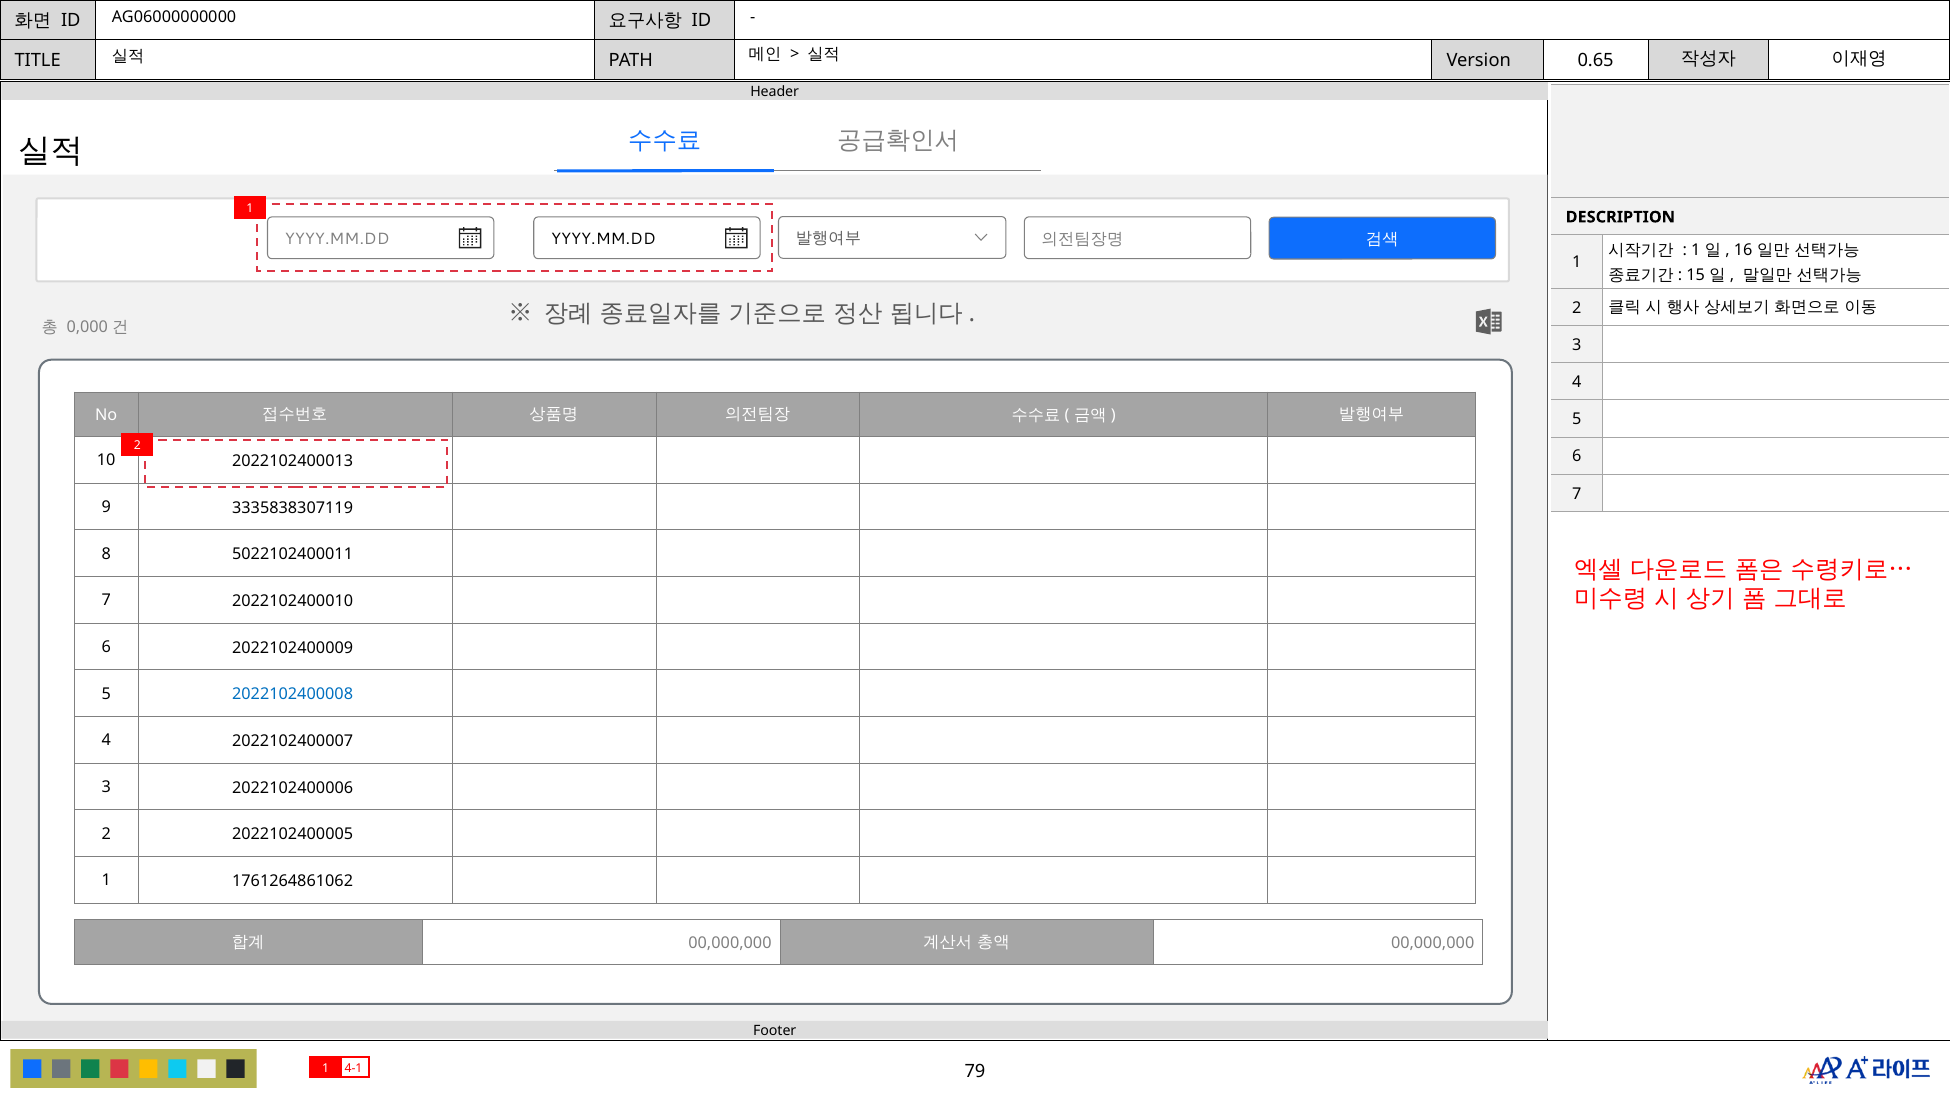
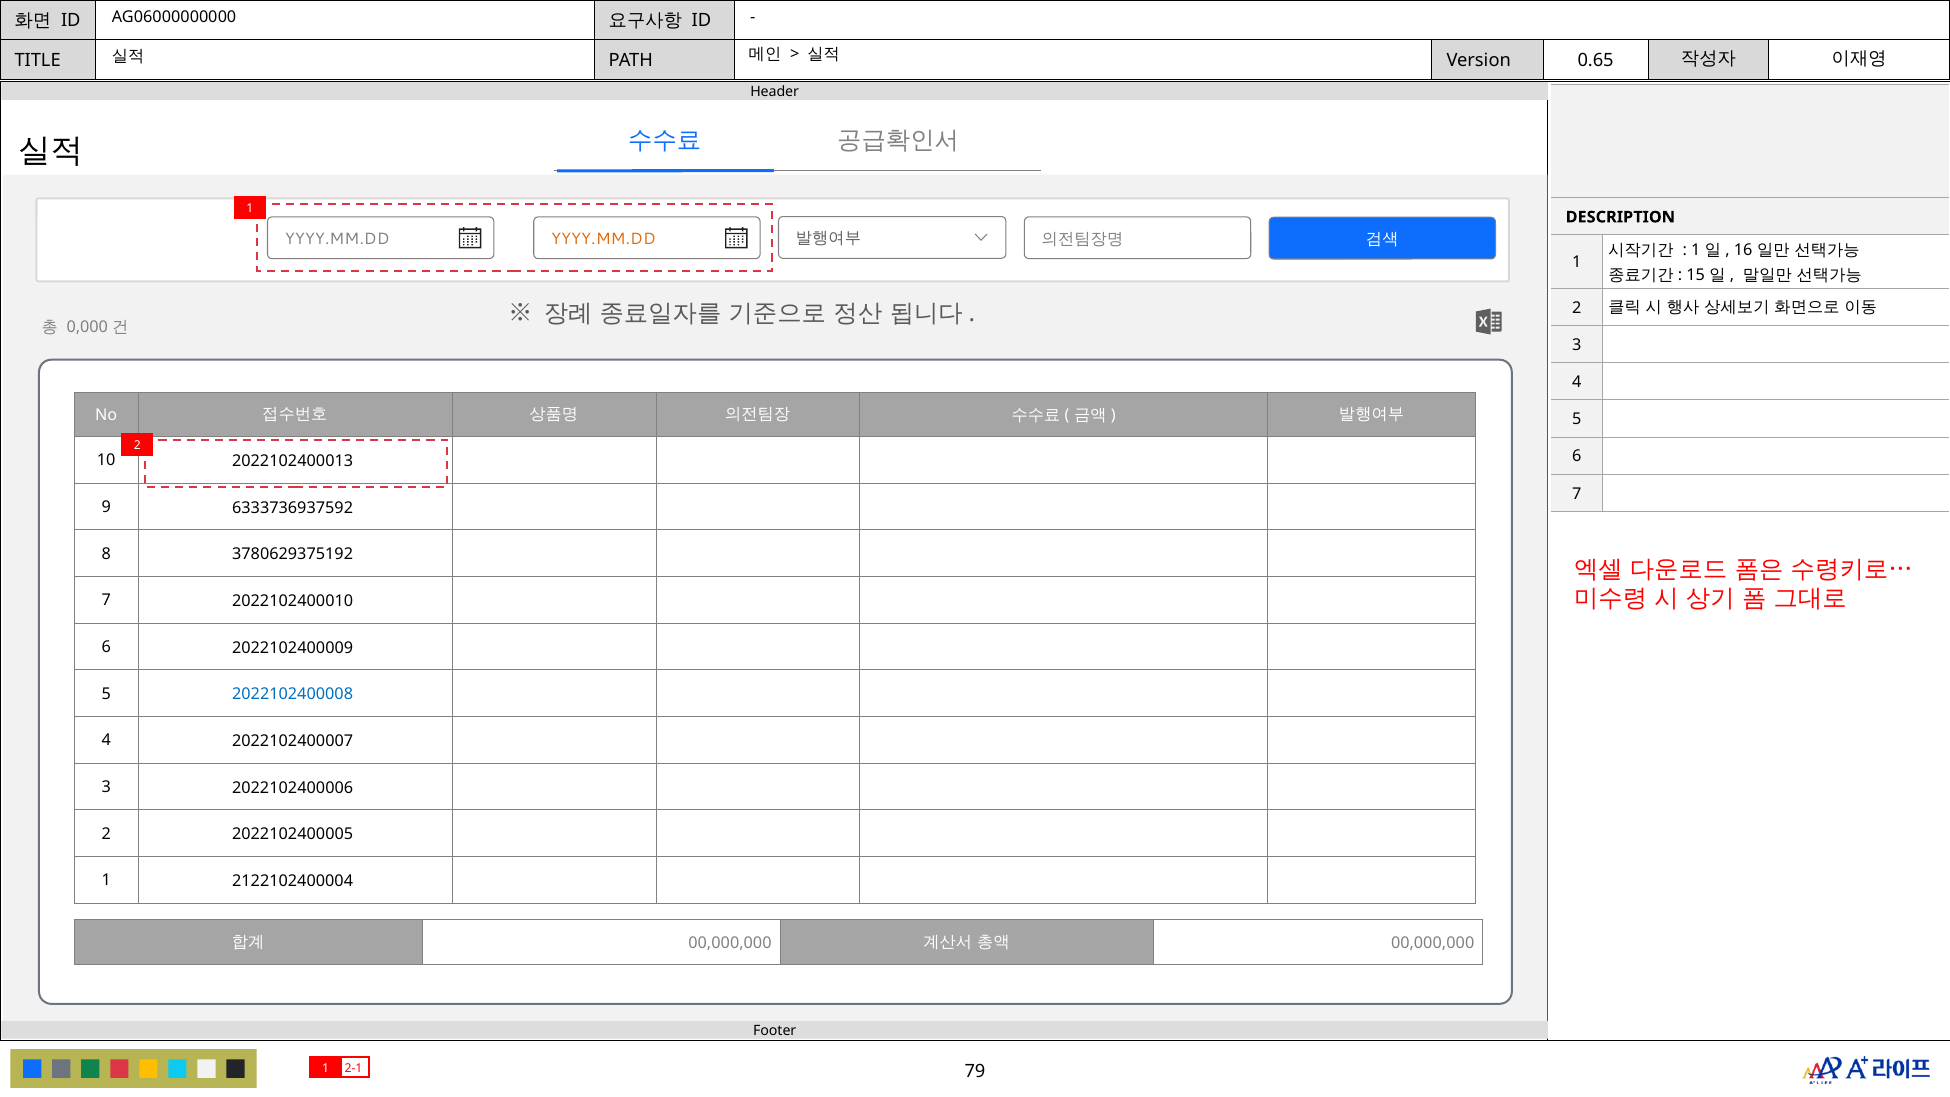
YYYY.MM.DD at (603, 239) colour: black -> orange
3335838307119: 3335838307119 -> 6333736937592
5022102400011: 5022102400011 -> 3780629375192
1761264861062: 1761264861062 -> 2122102400004
4-1: 4-1 -> 2-1
